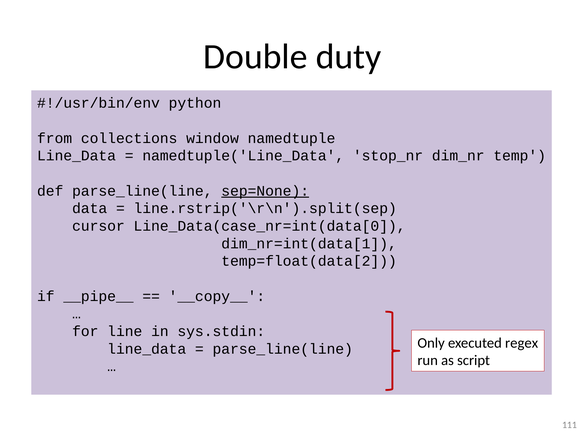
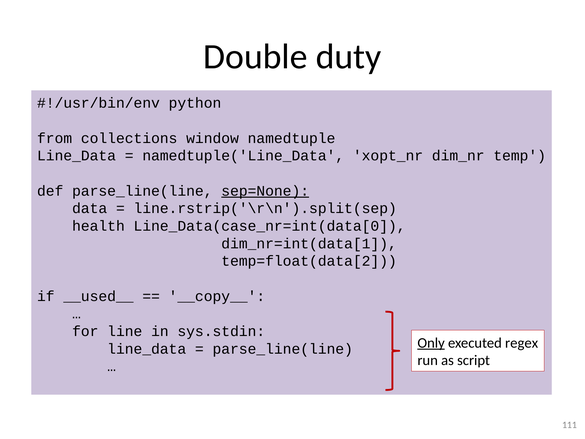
stop_nr: stop_nr -> xopt_nr
cursor: cursor -> health
__pipe__: __pipe__ -> __used__
Only underline: none -> present
